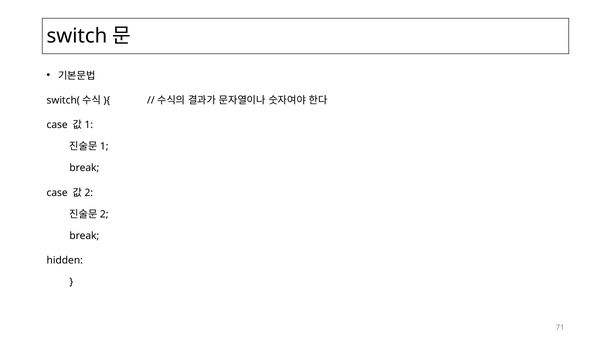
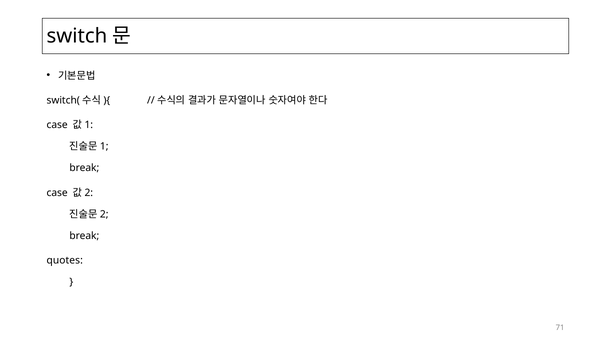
hidden: hidden -> quotes
